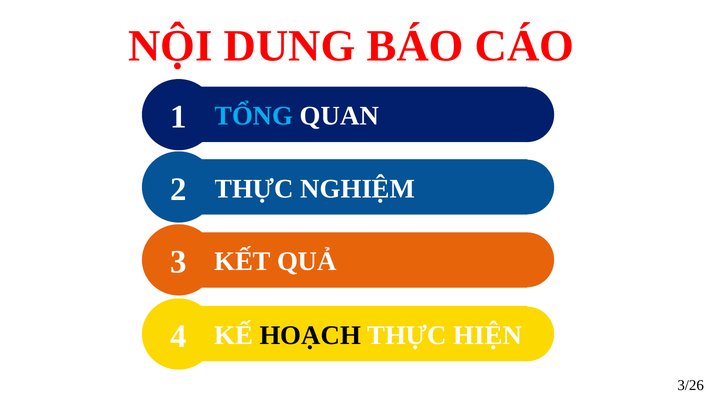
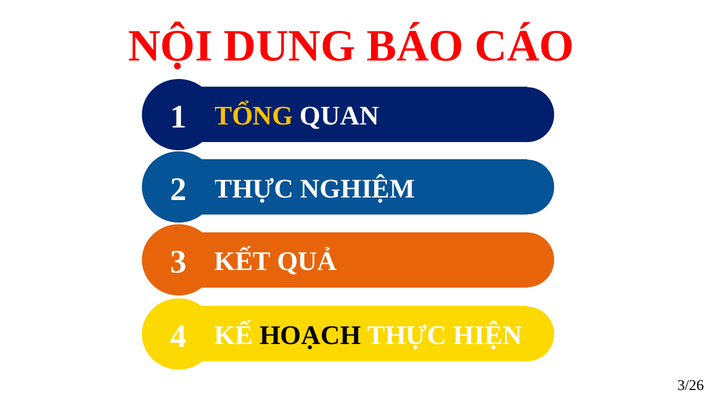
TỔNG colour: light blue -> yellow
